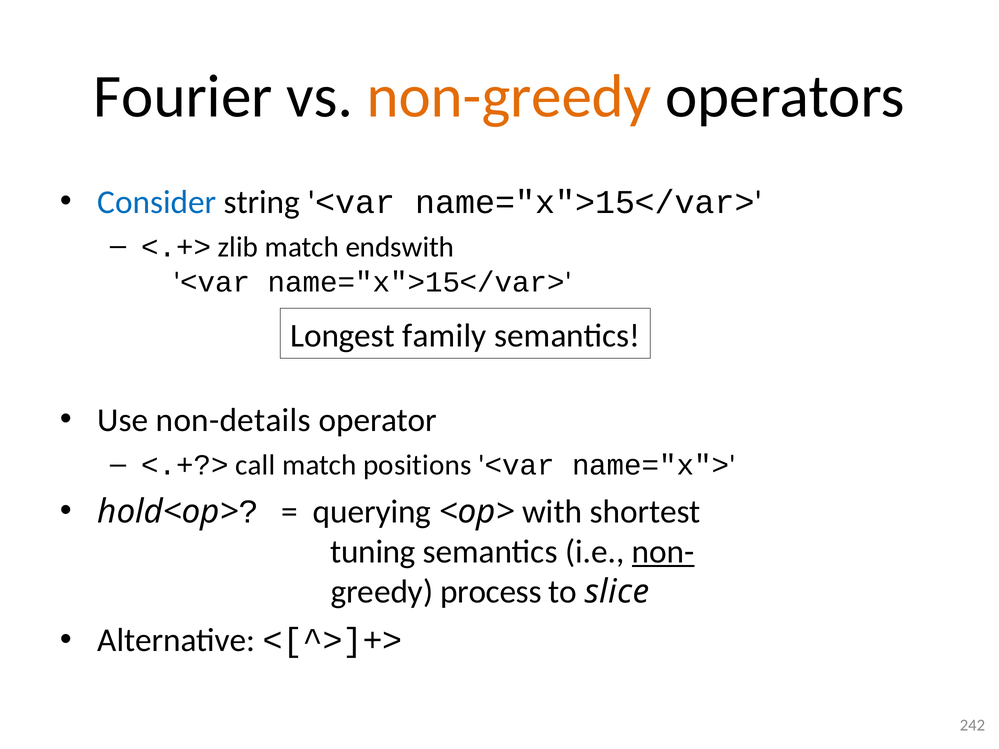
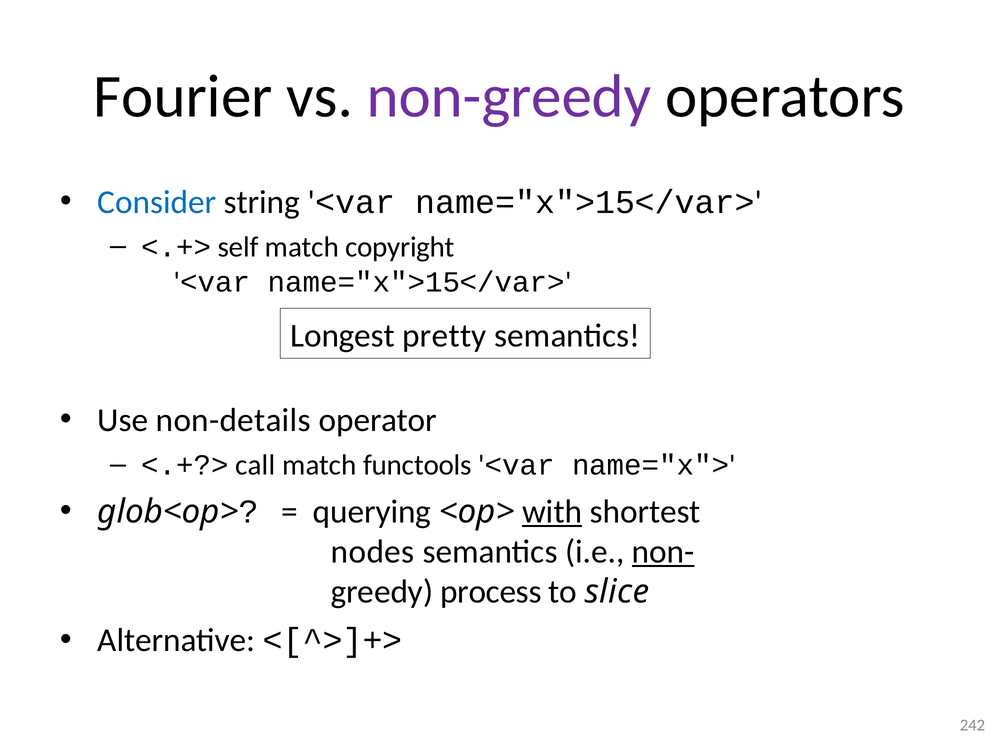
non-greedy colour: orange -> purple
zlib: zlib -> self
endswith: endswith -> copyright
family: family -> pretty
positions: positions -> functools
hold<op>: hold<op> -> glob<op>
with underline: none -> present
tuning: tuning -> nodes
